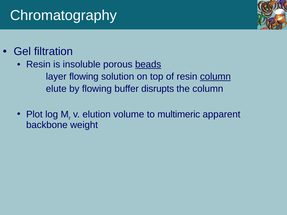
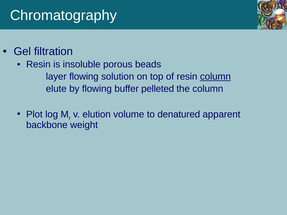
beads underline: present -> none
disrupts: disrupts -> pelleted
multimeric: multimeric -> denatured
